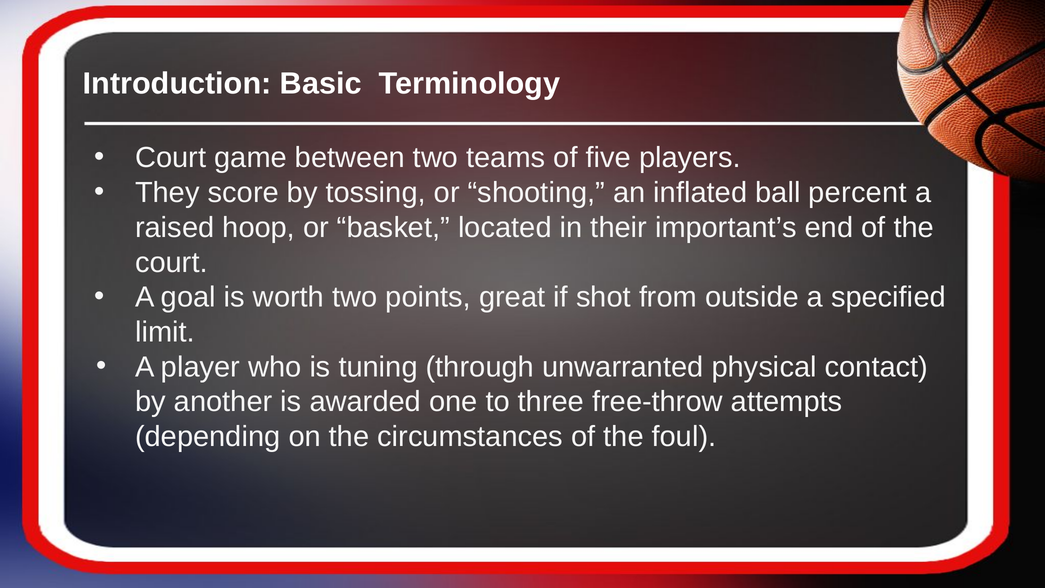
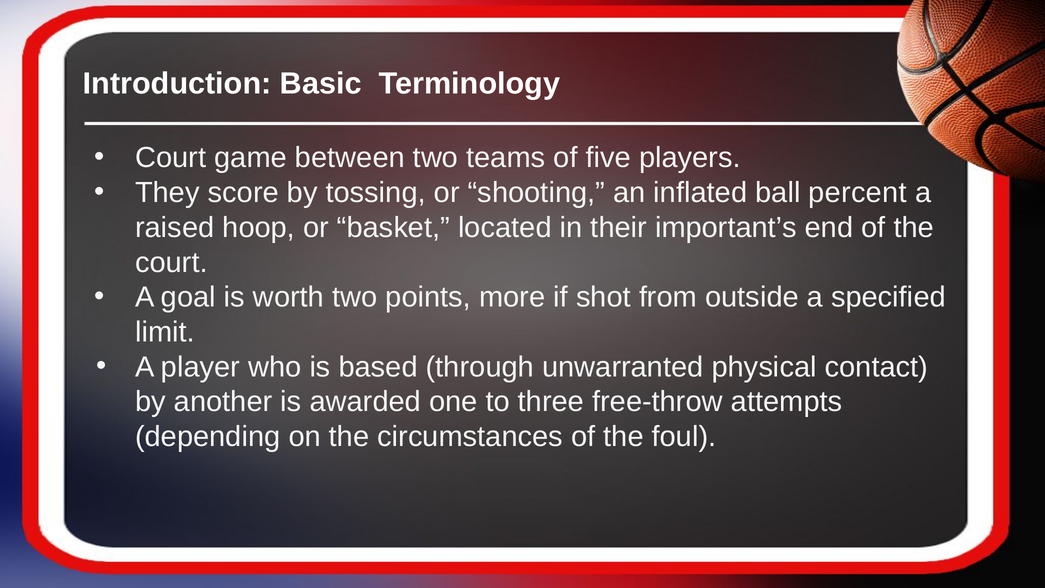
great: great -> more
tuning: tuning -> based
